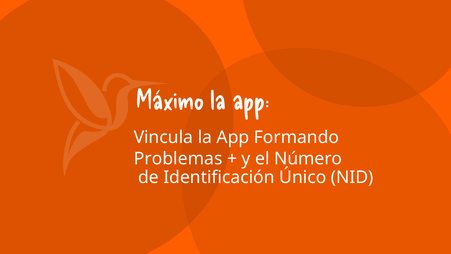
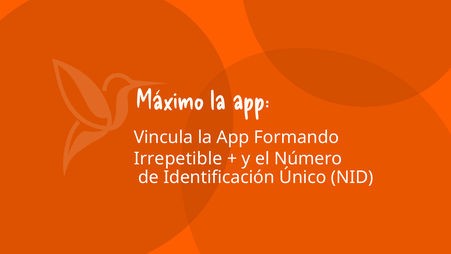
Problemas: Problemas -> Irrepetible
